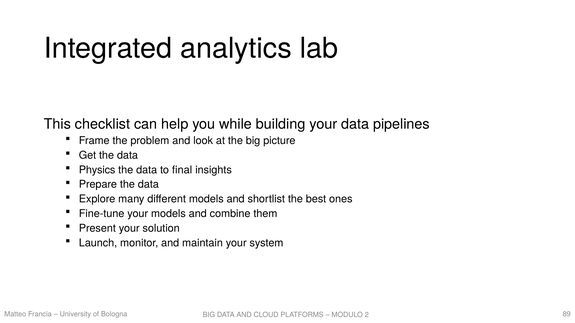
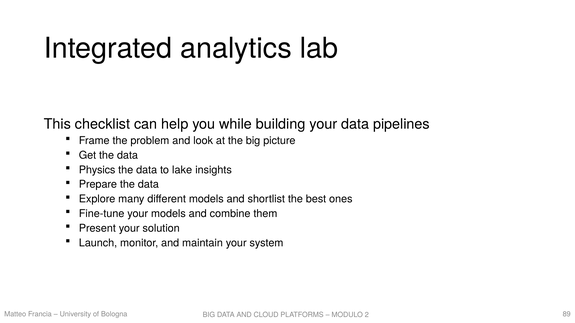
final: final -> lake
